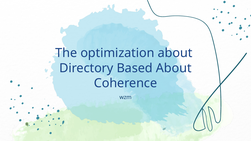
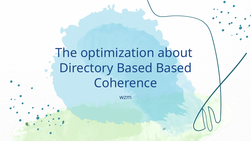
Based About: About -> Based
